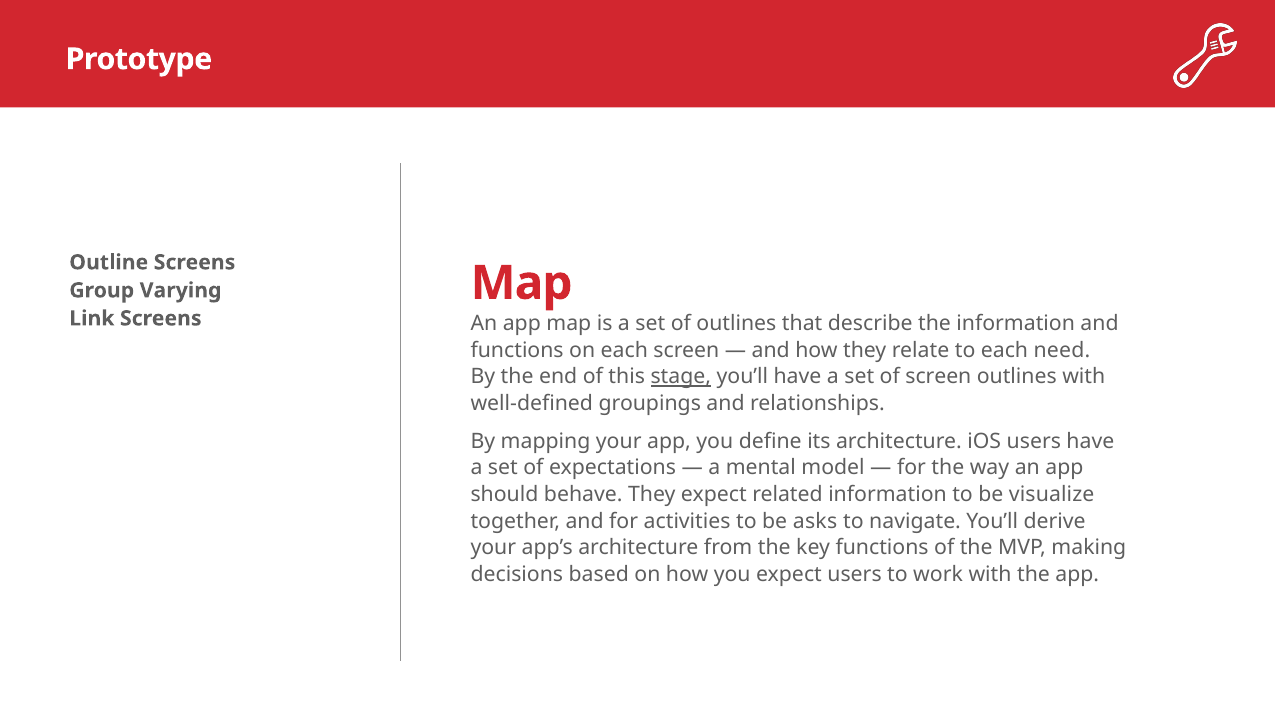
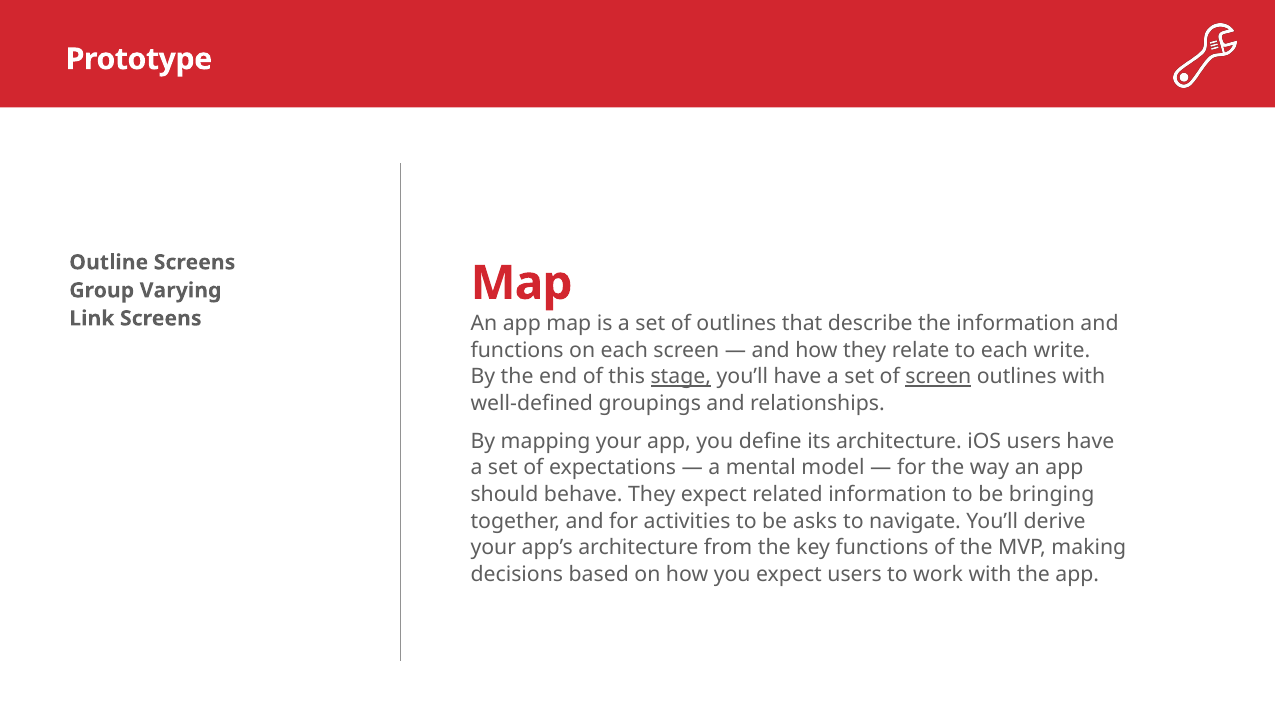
need: need -> write
screen at (938, 377) underline: none -> present
visualize: visualize -> bringing
